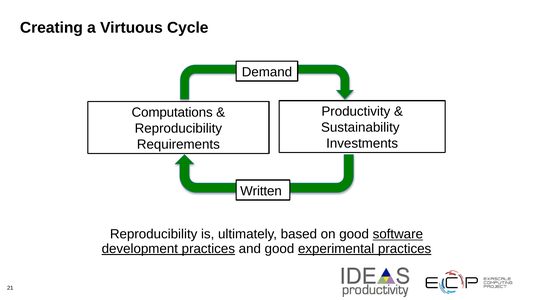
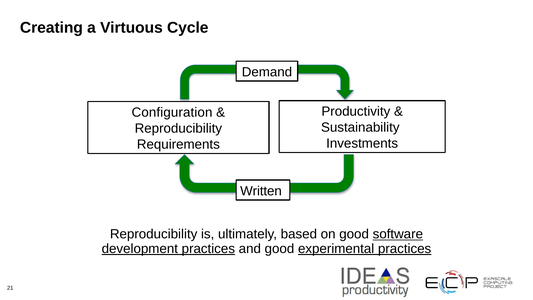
Computations: Computations -> Configuration
